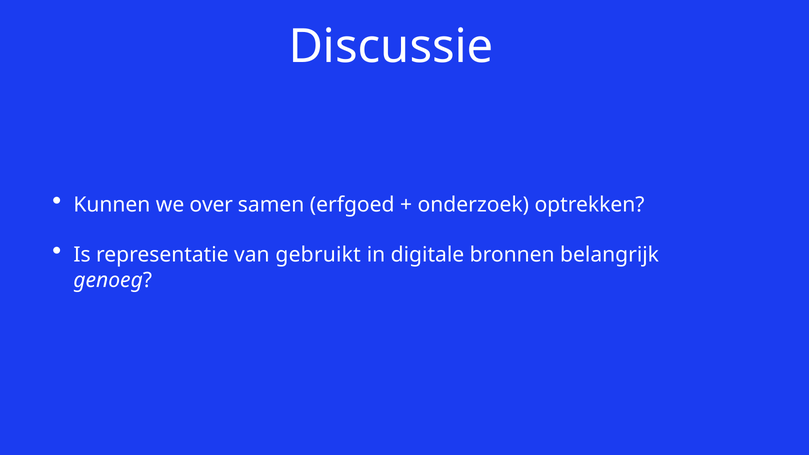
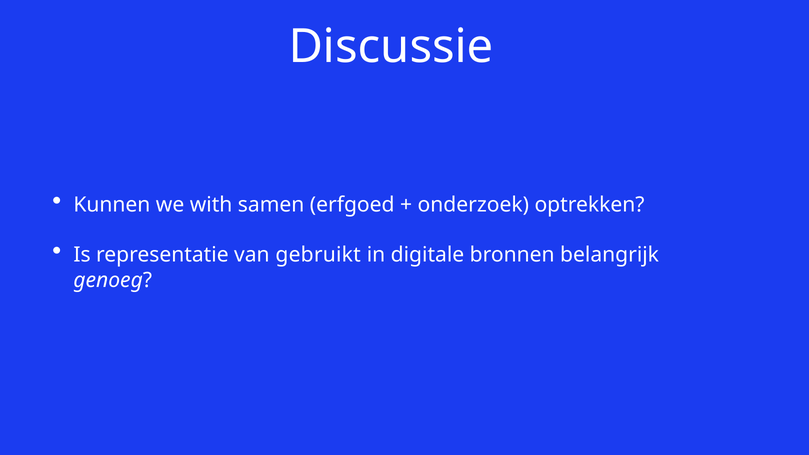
over: over -> with
